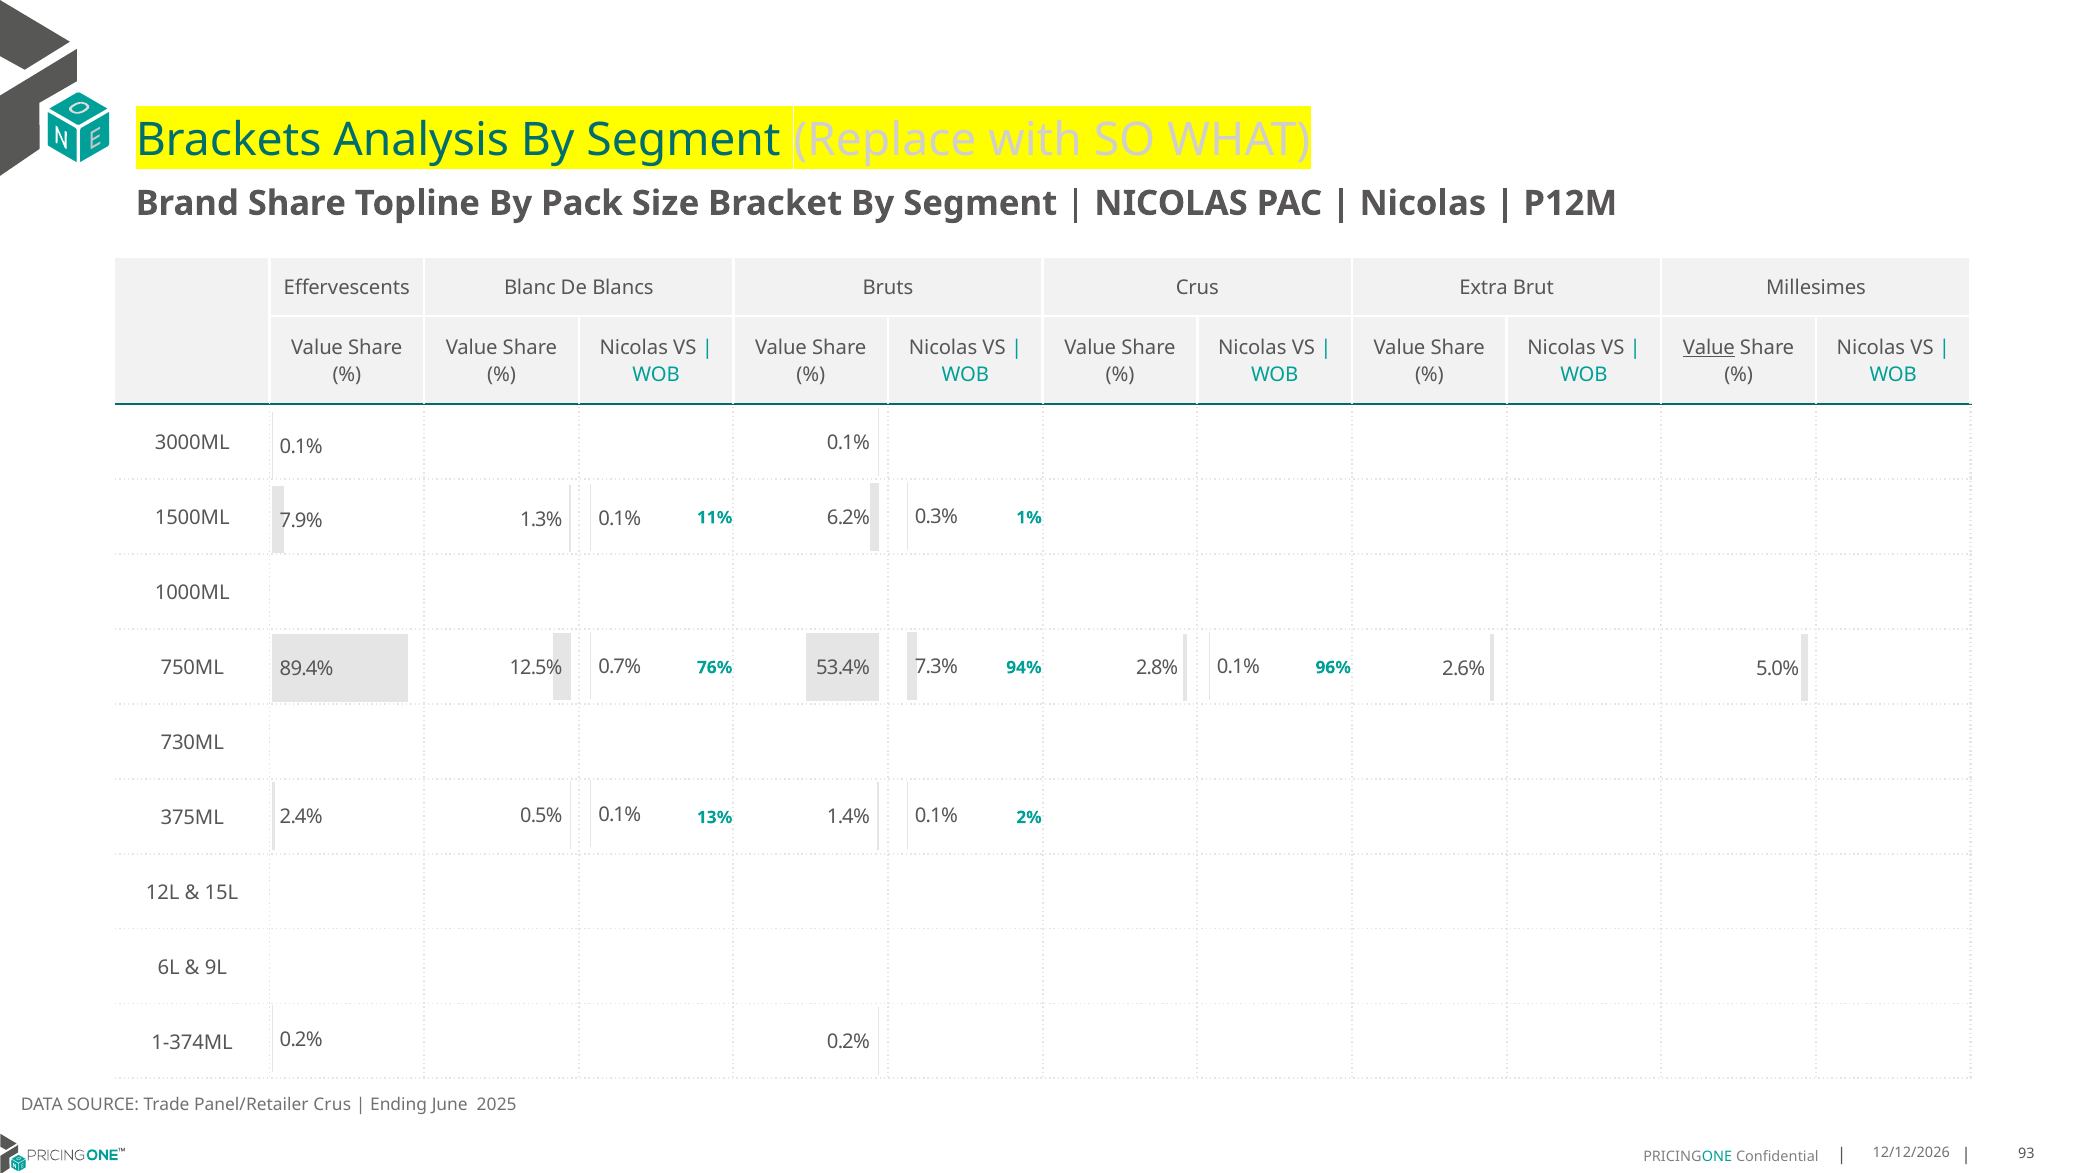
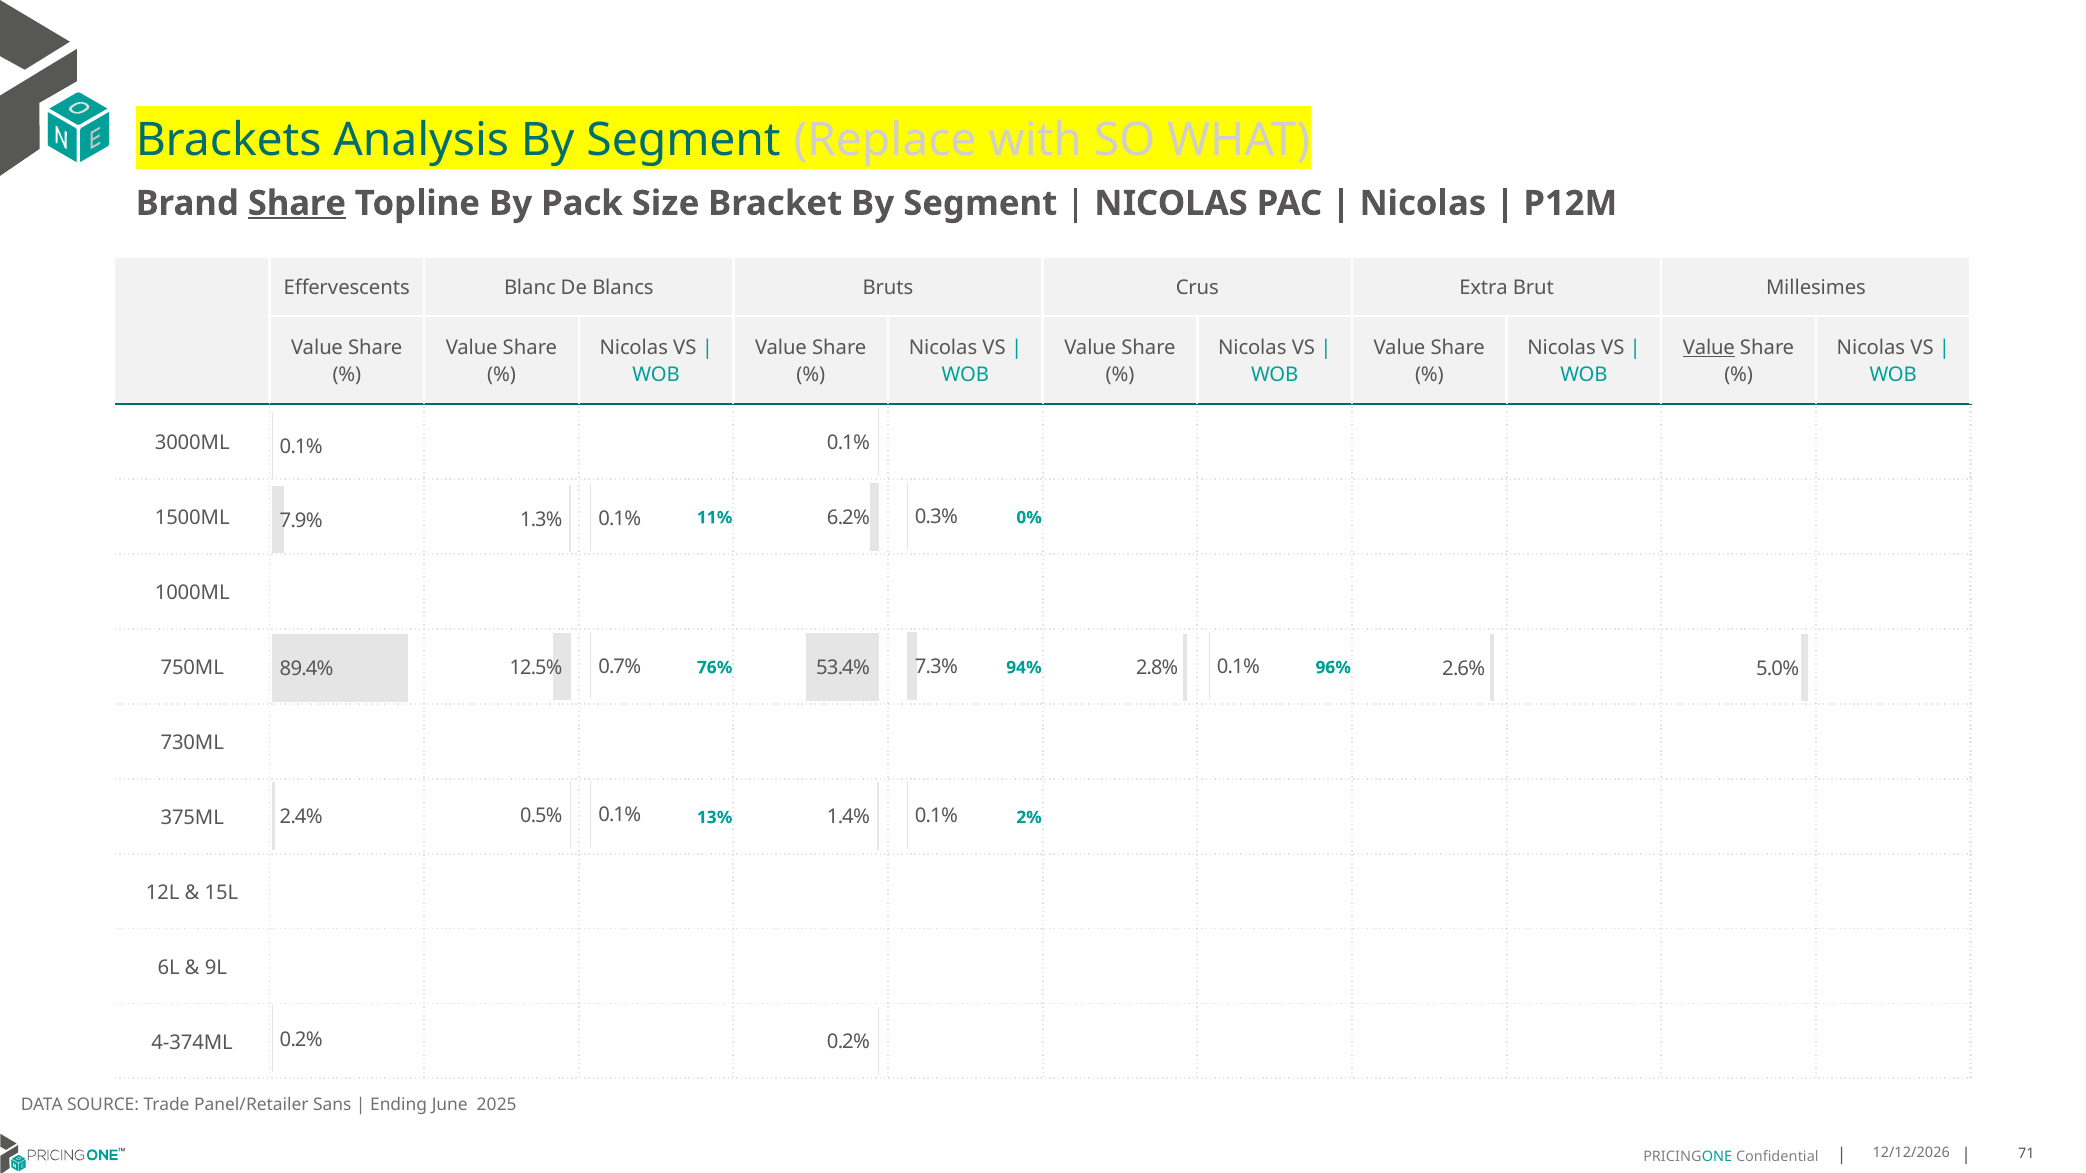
Share at (297, 203) underline: none -> present
1%: 1% -> 0%
1-374ML: 1-374ML -> 4-374ML
Panel/Retailer Crus: Crus -> Sans
93: 93 -> 71
